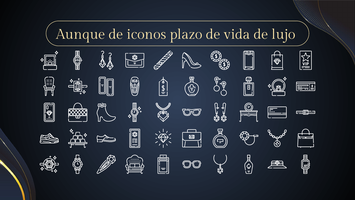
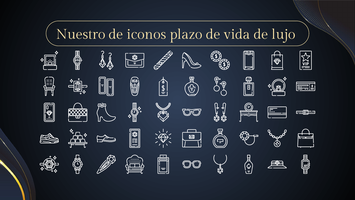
Aunque: Aunque -> Nuestro
